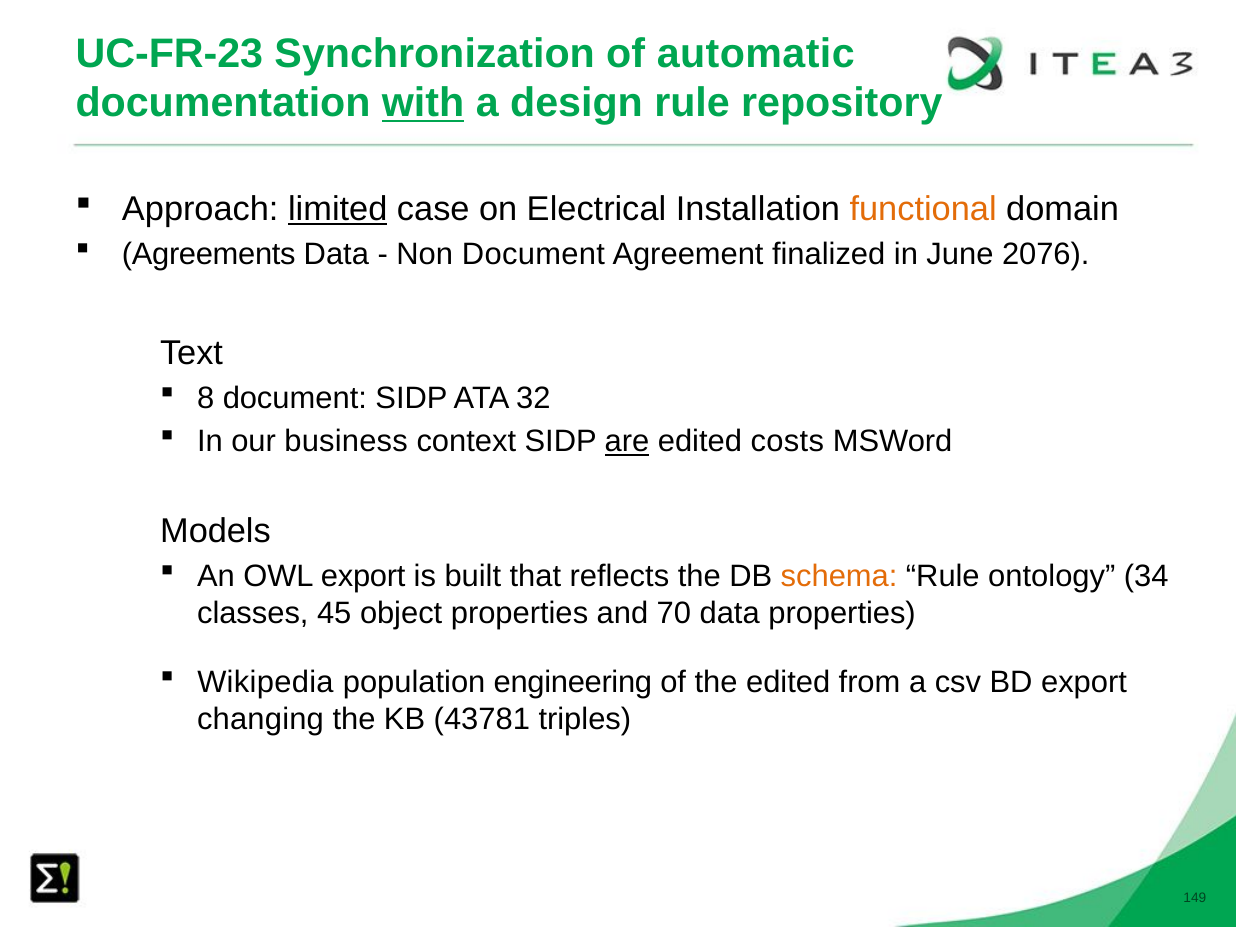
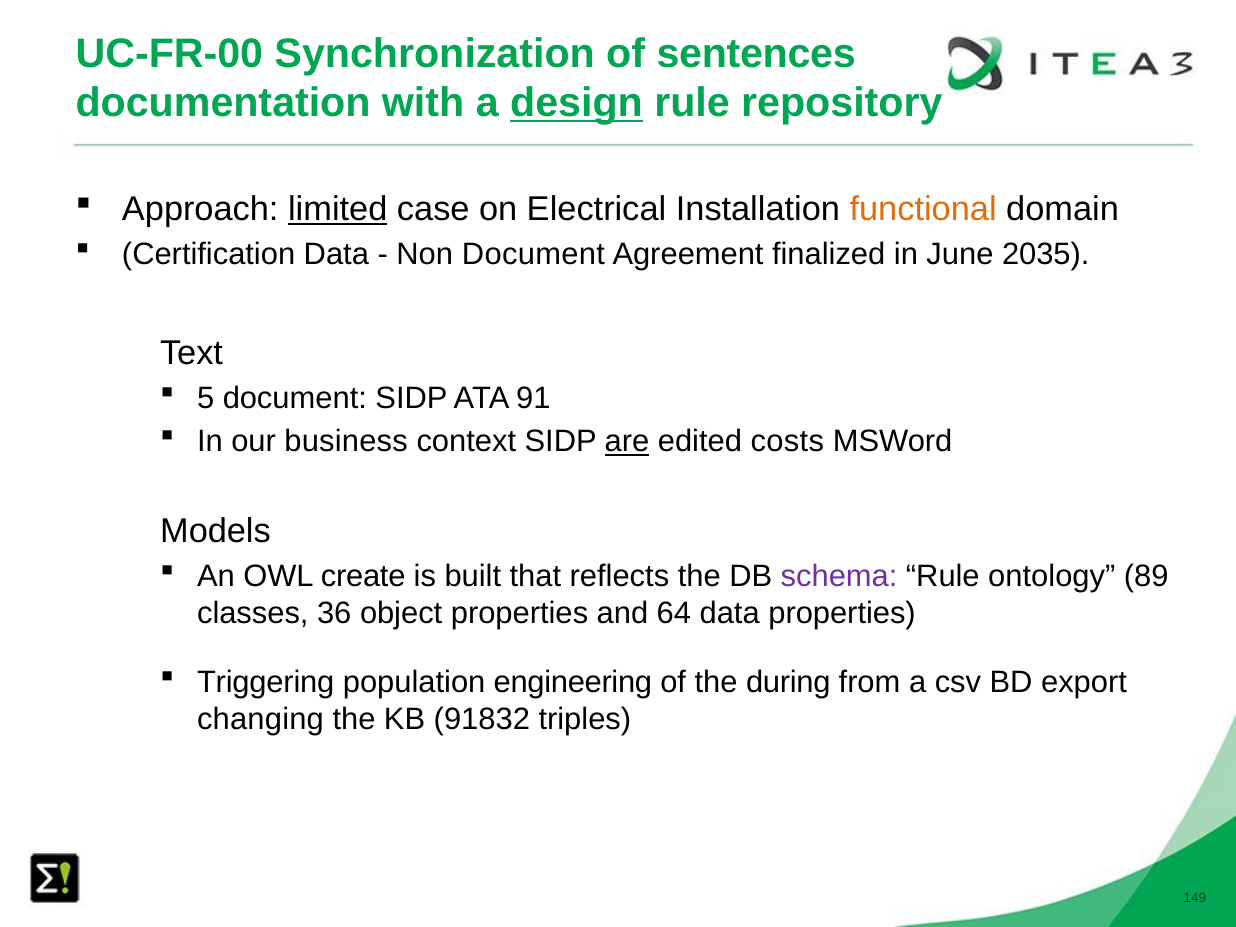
UC-FR-23: UC-FR-23 -> UC-FR-00
automatic: automatic -> sentences
with underline: present -> none
design underline: none -> present
Agreements: Agreements -> Certification
2076: 2076 -> 2035
8: 8 -> 5
32: 32 -> 91
OWL export: export -> create
schema colour: orange -> purple
34: 34 -> 89
45: 45 -> 36
70: 70 -> 64
Wikipedia: Wikipedia -> Triggering
the edited: edited -> during
43781: 43781 -> 91832
